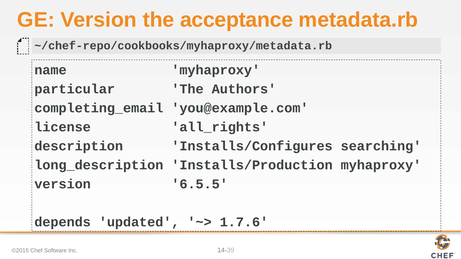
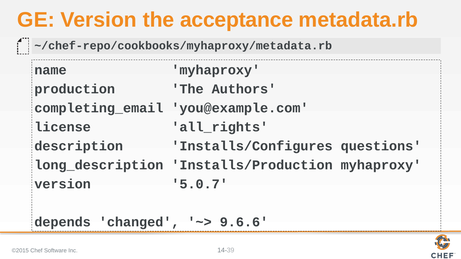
particular: particular -> production
searching: searching -> questions
6.5.5: 6.5.5 -> 5.0.7
updated: updated -> changed
1.7.6: 1.7.6 -> 9.6.6
